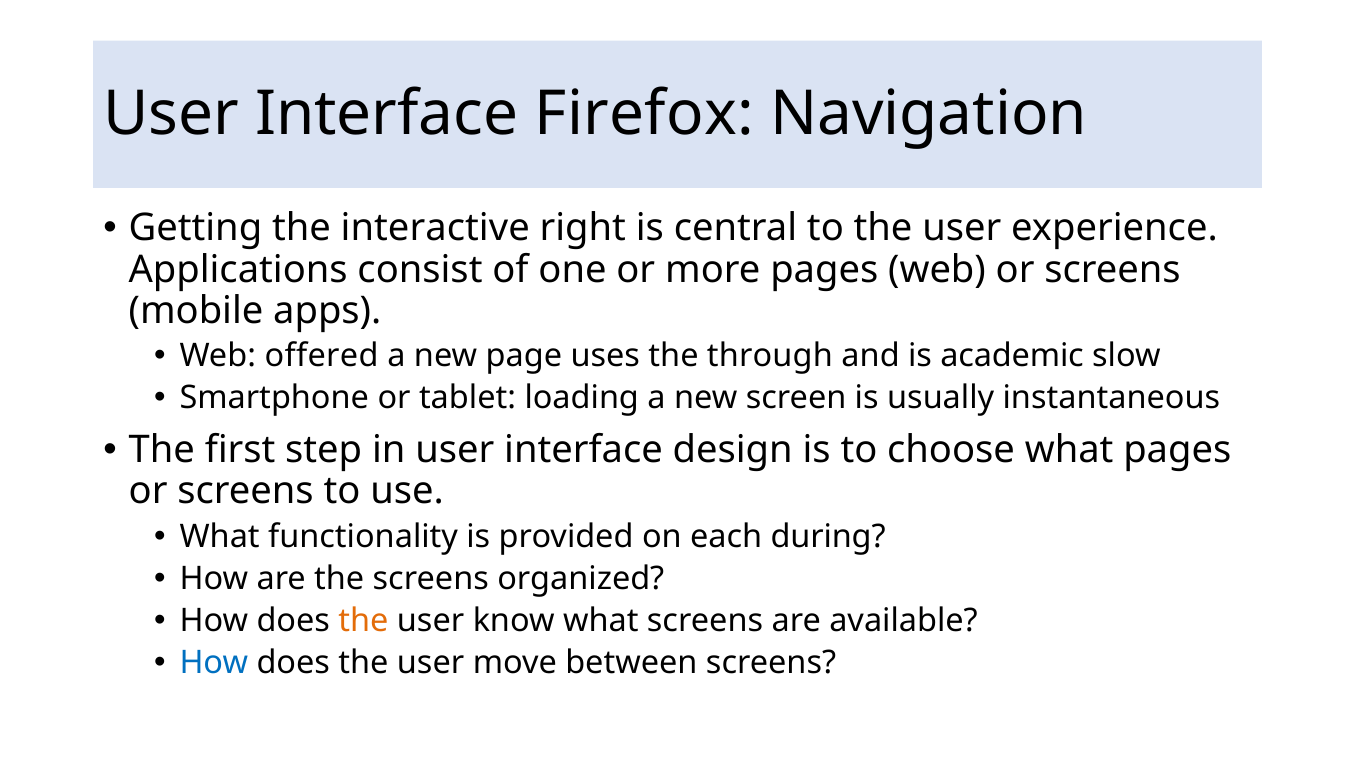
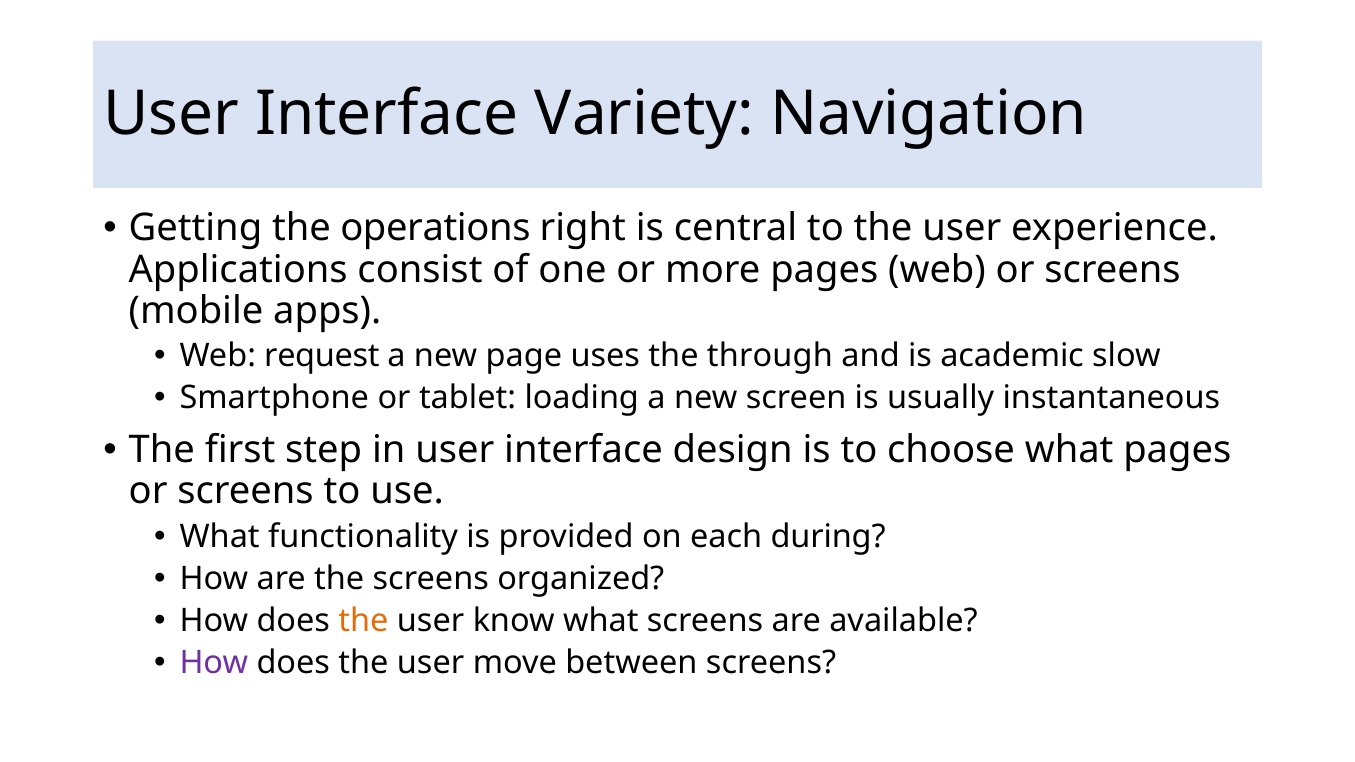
Firefox: Firefox -> Variety
interactive: interactive -> operations
offered: offered -> request
How at (214, 663) colour: blue -> purple
